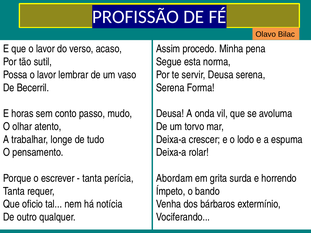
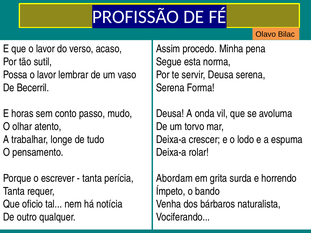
extermínio: extermínio -> naturalista
